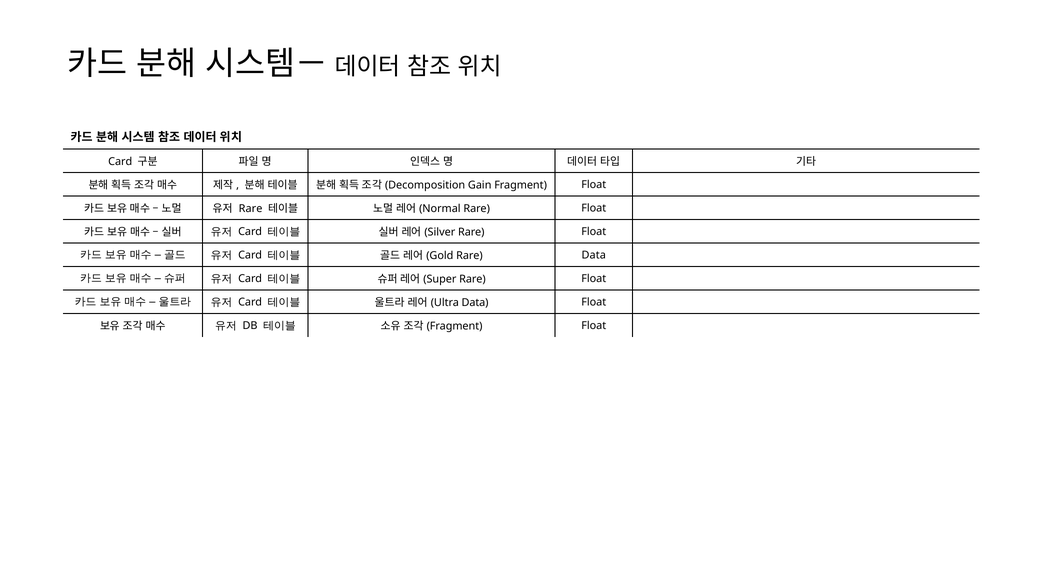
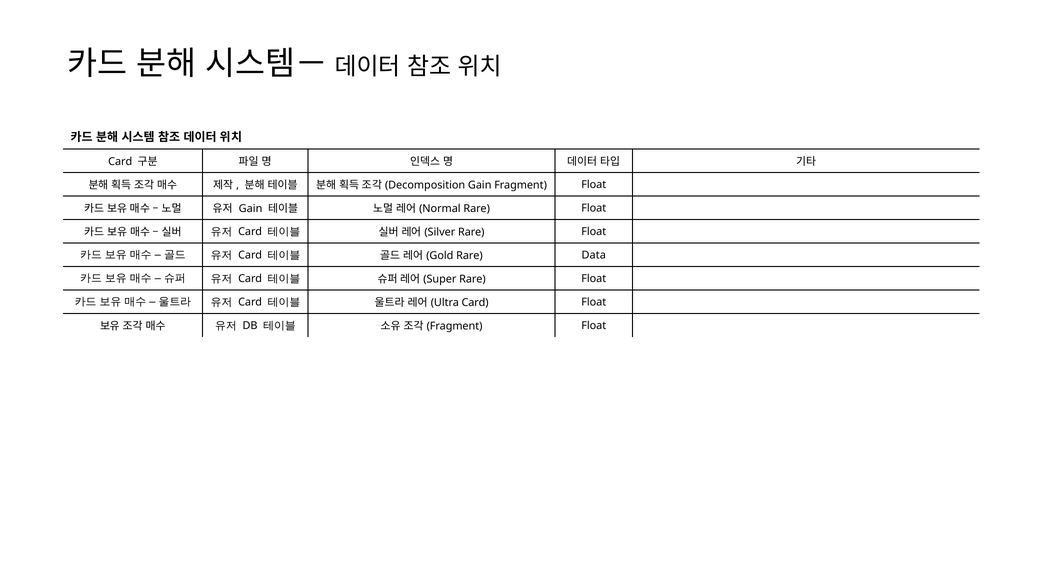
Rare at (251, 209): Rare -> Gain
Data at (475, 303): Data -> Card
